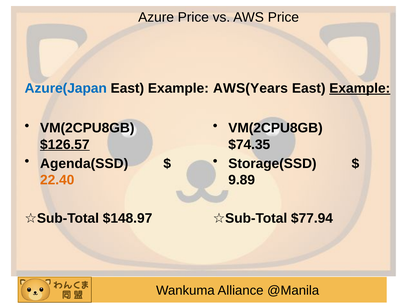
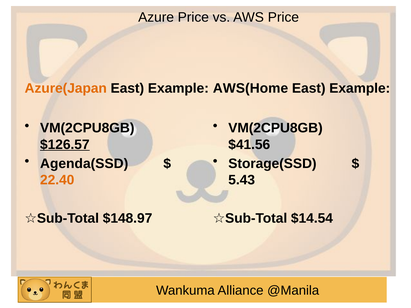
Azure(Japan colour: blue -> orange
AWS(Years: AWS(Years -> AWS(Home
Example at (360, 88) underline: present -> none
$74.35: $74.35 -> $41.56
9.89: 9.89 -> 5.43
$77.94: $77.94 -> $14.54
